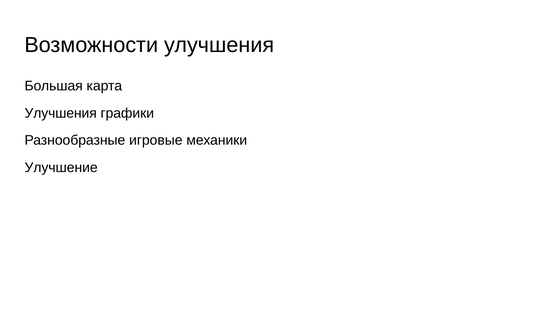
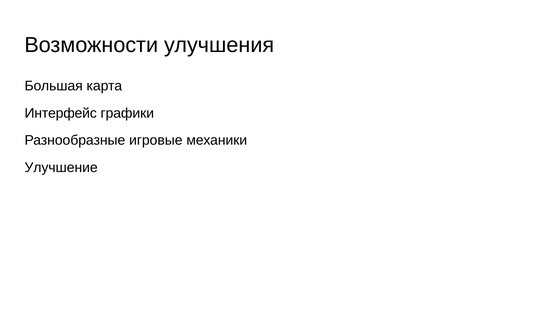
Улучшения at (61, 113): Улучшения -> Интерфейс
